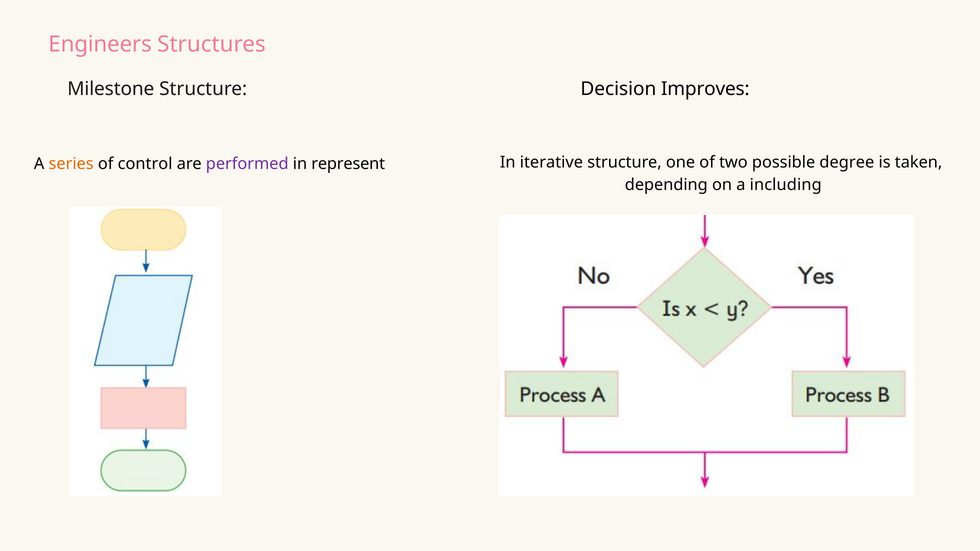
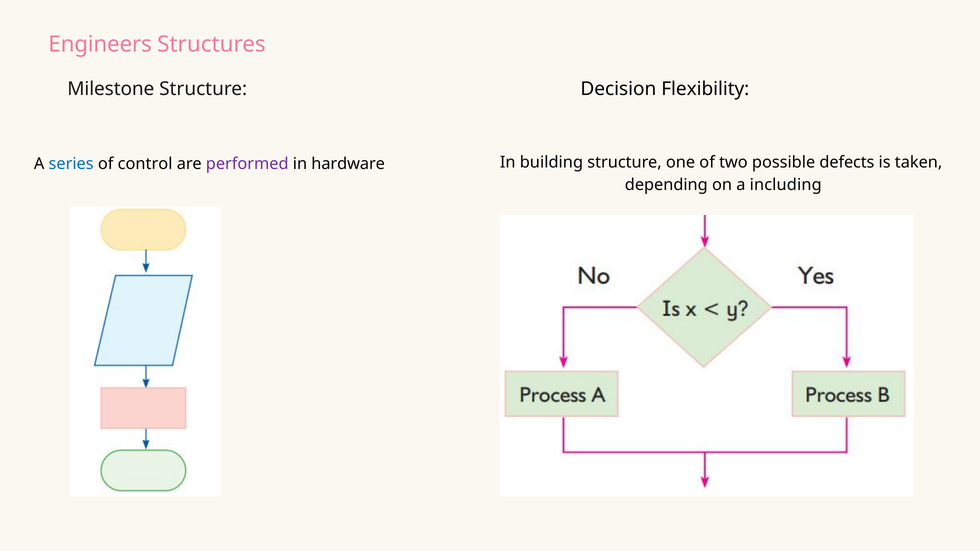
Improves: Improves -> Flexibility
series colour: orange -> blue
represent: represent -> hardware
iterative: iterative -> building
degree: degree -> defects
